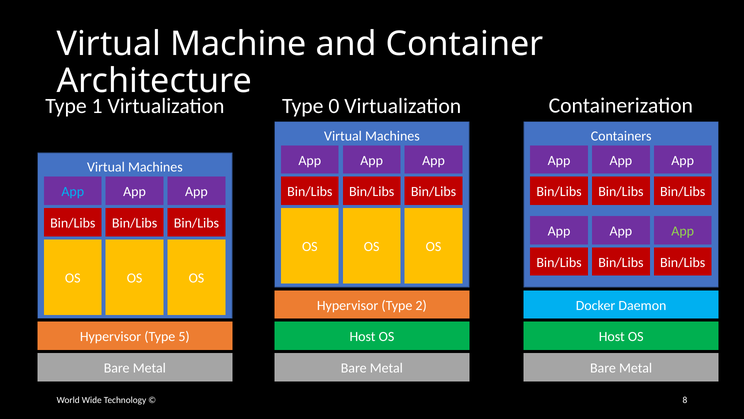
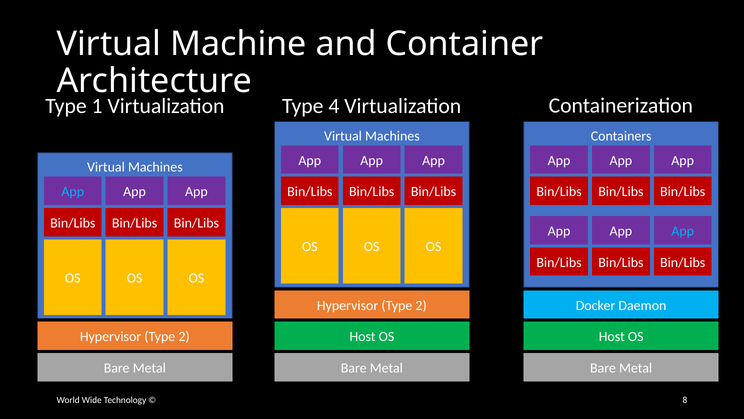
0: 0 -> 4
App at (683, 231) colour: light green -> light blue
5 at (184, 336): 5 -> 2
